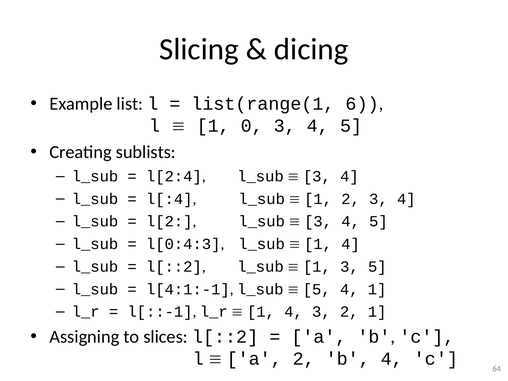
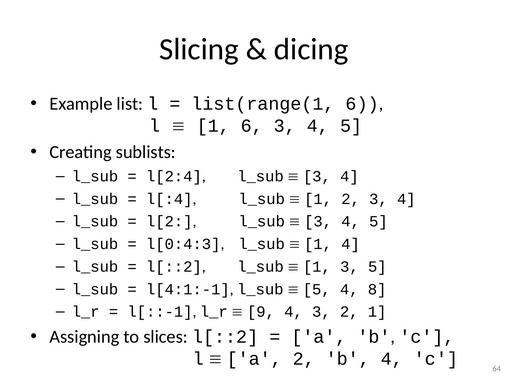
1 0: 0 -> 6
4 1: 1 -> 8
1 at (261, 312): 1 -> 9
